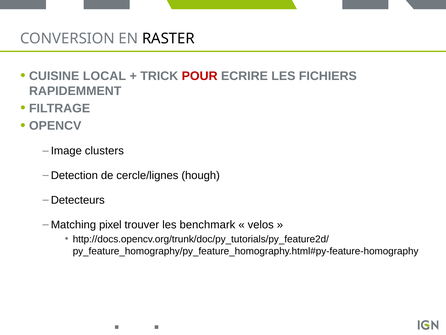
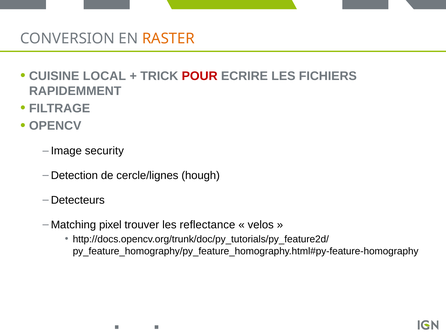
RASTER colour: black -> orange
clusters: clusters -> security
benchmark: benchmark -> reflectance
